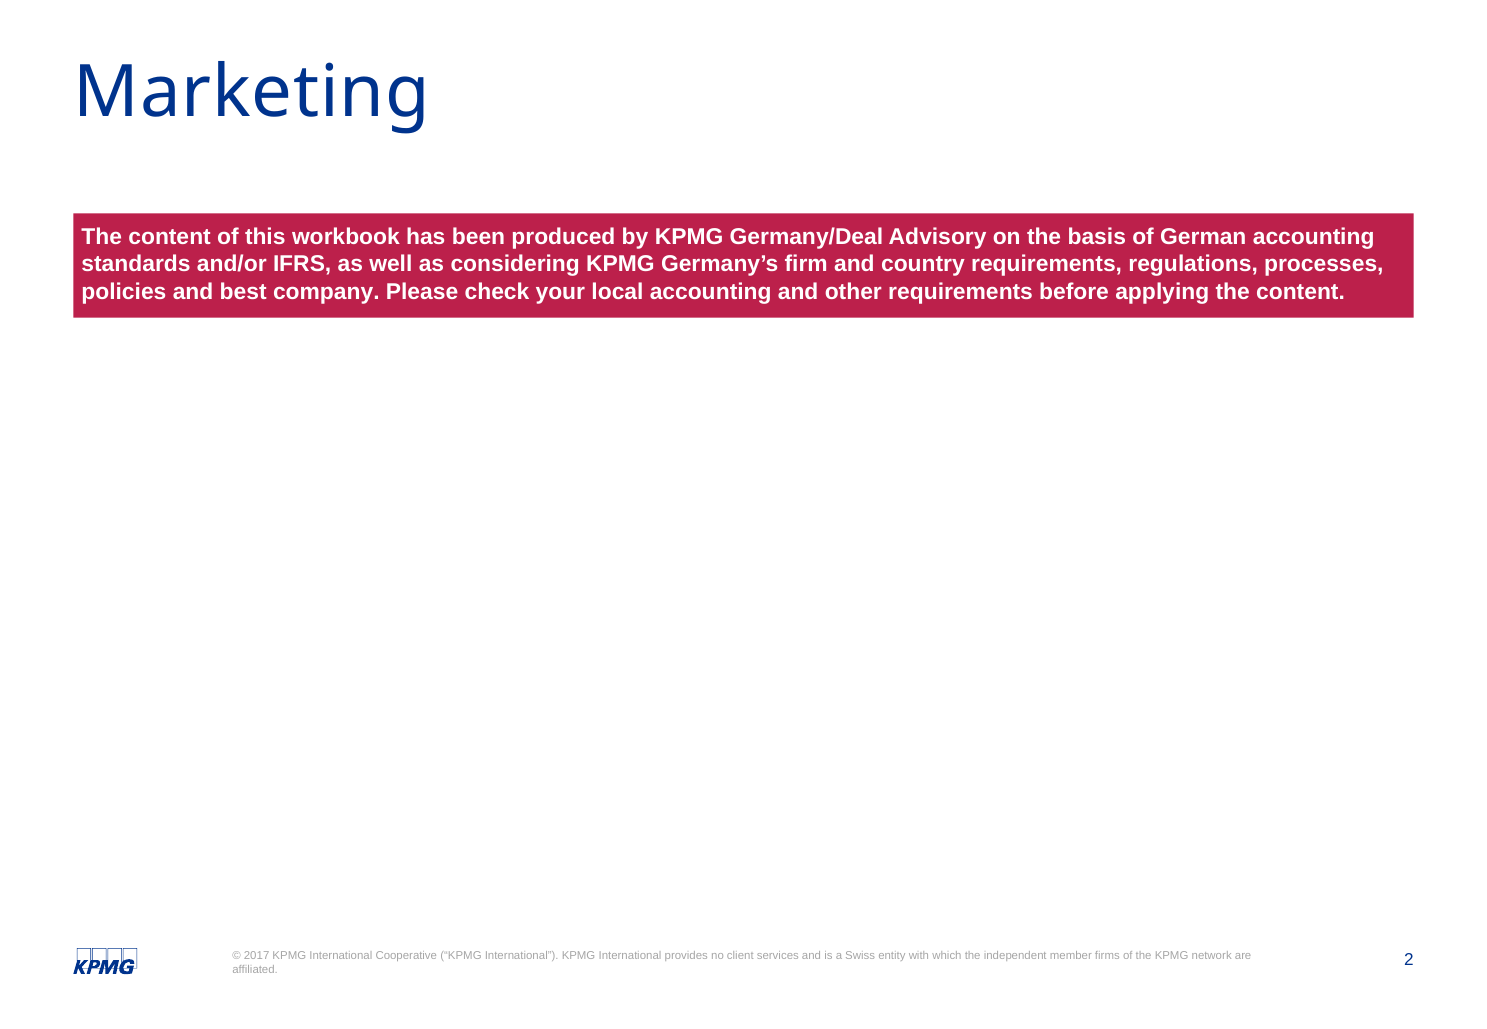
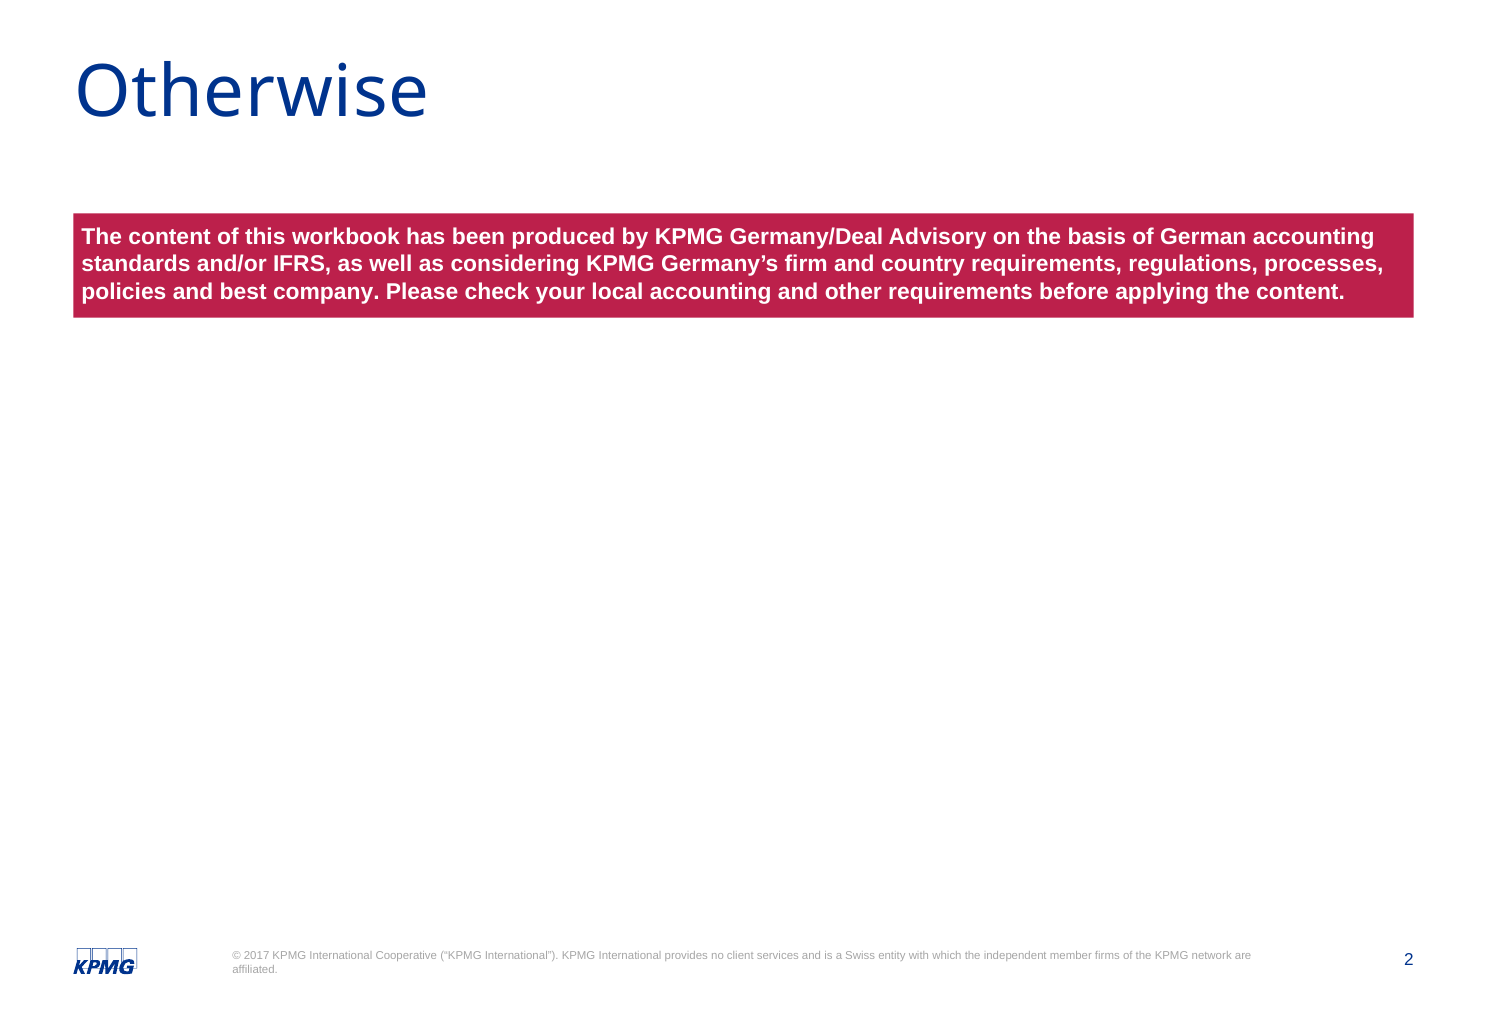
Marketing: Marketing -> Otherwise
